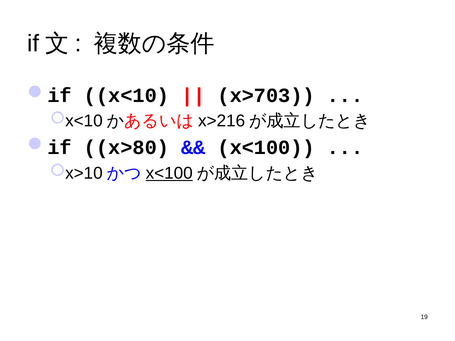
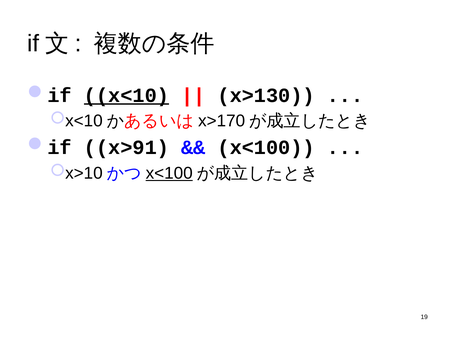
x<10 underline: none -> present
x>703: x>703 -> x>130
x>216: x>216 -> x>170
x>80: x>80 -> x>91
